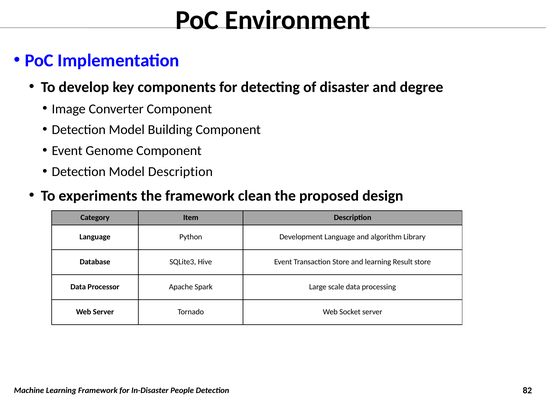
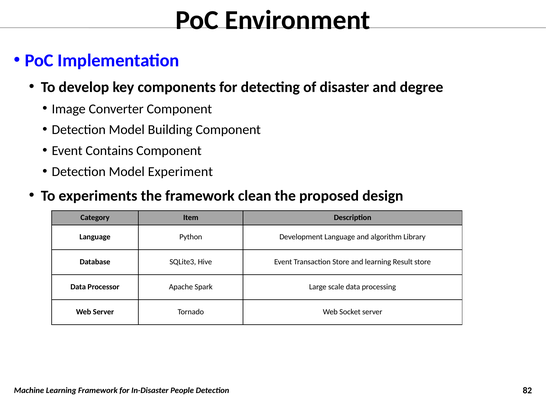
Genome: Genome -> Contains
Model Description: Description -> Experiment
